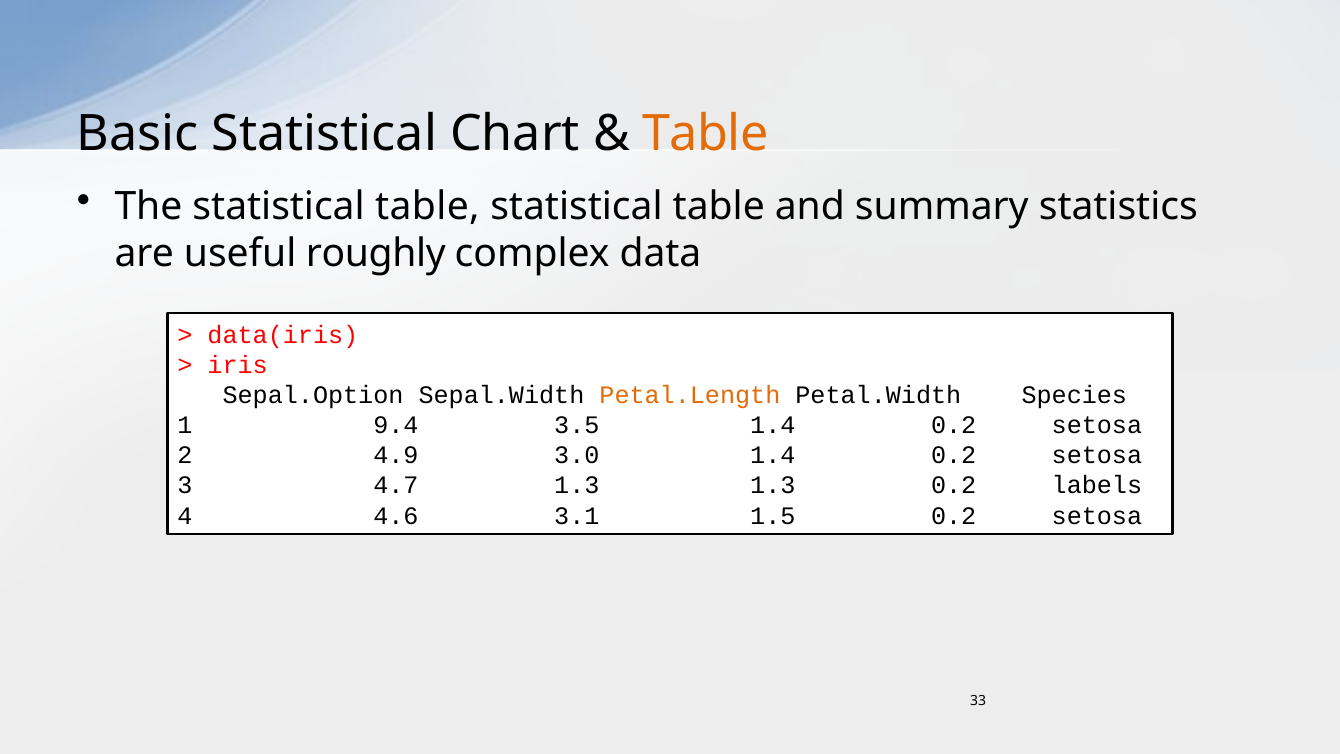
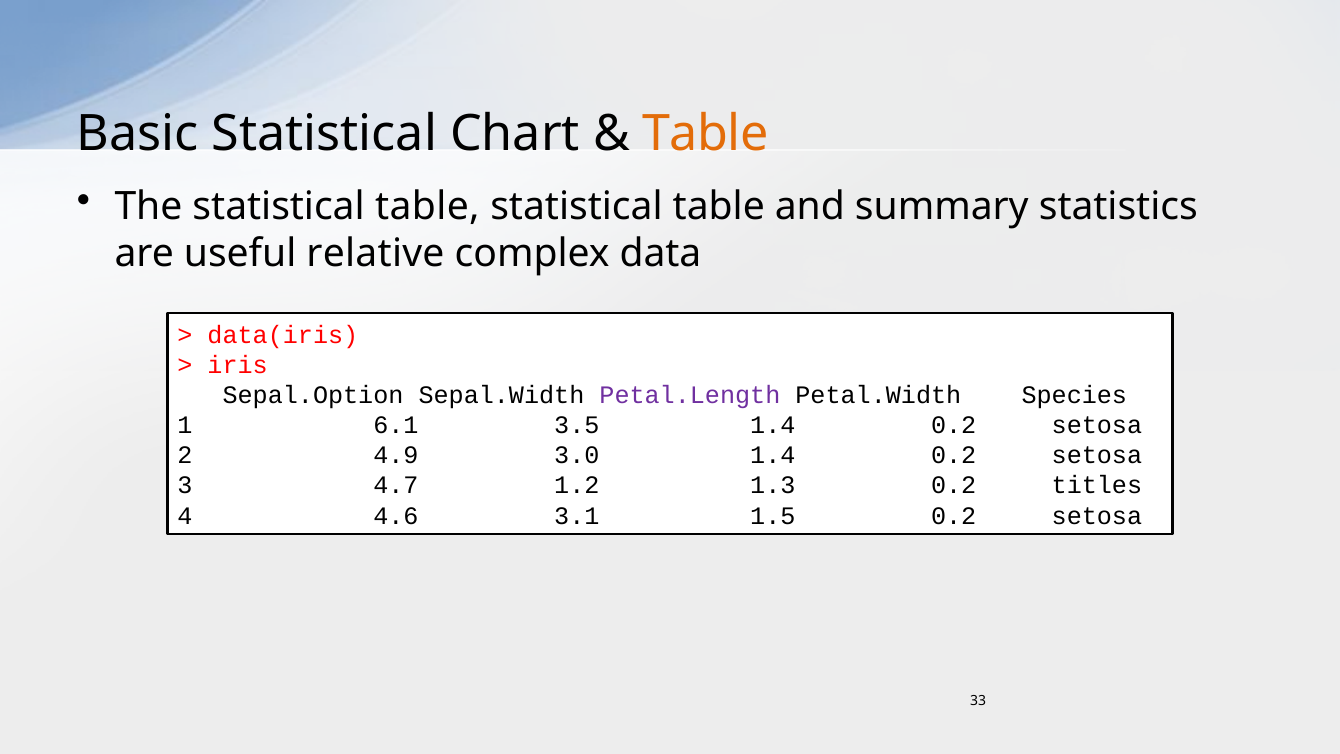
roughly: roughly -> relative
Petal.Length colour: orange -> purple
9.4: 9.4 -> 6.1
4.7 1.3: 1.3 -> 1.2
labels: labels -> titles
